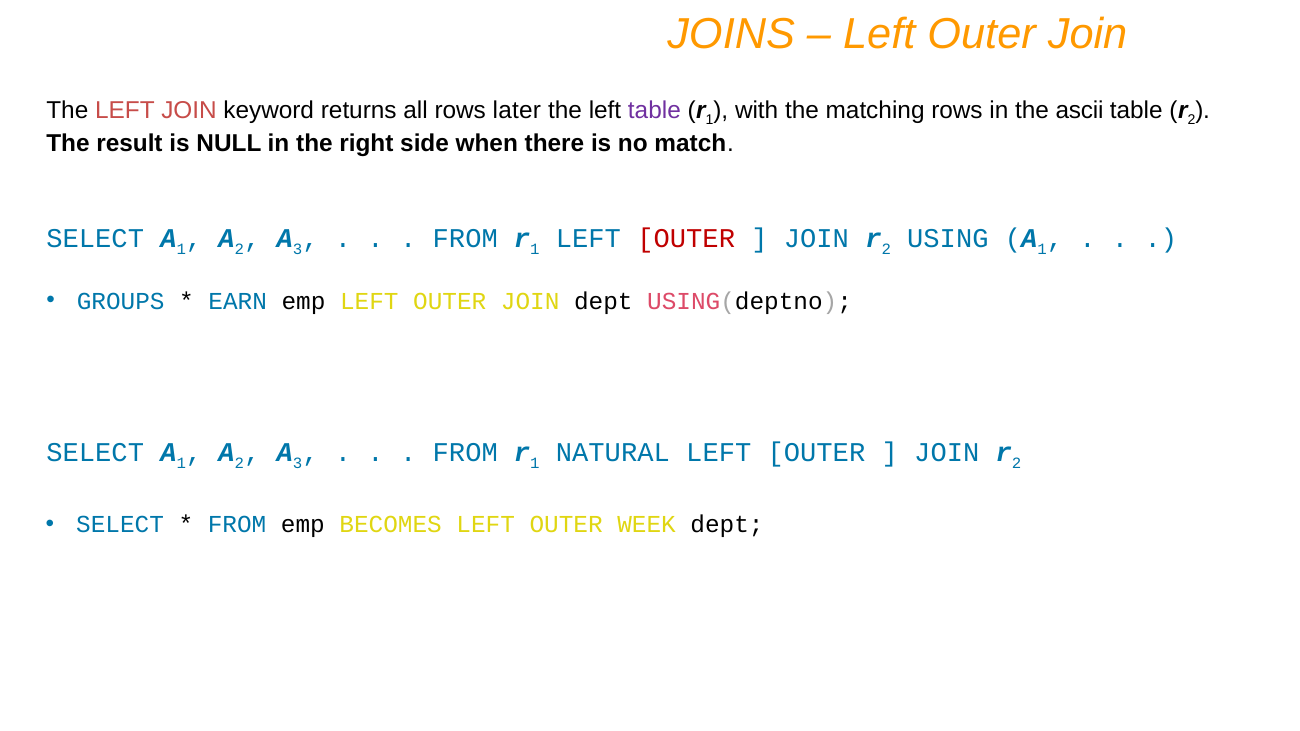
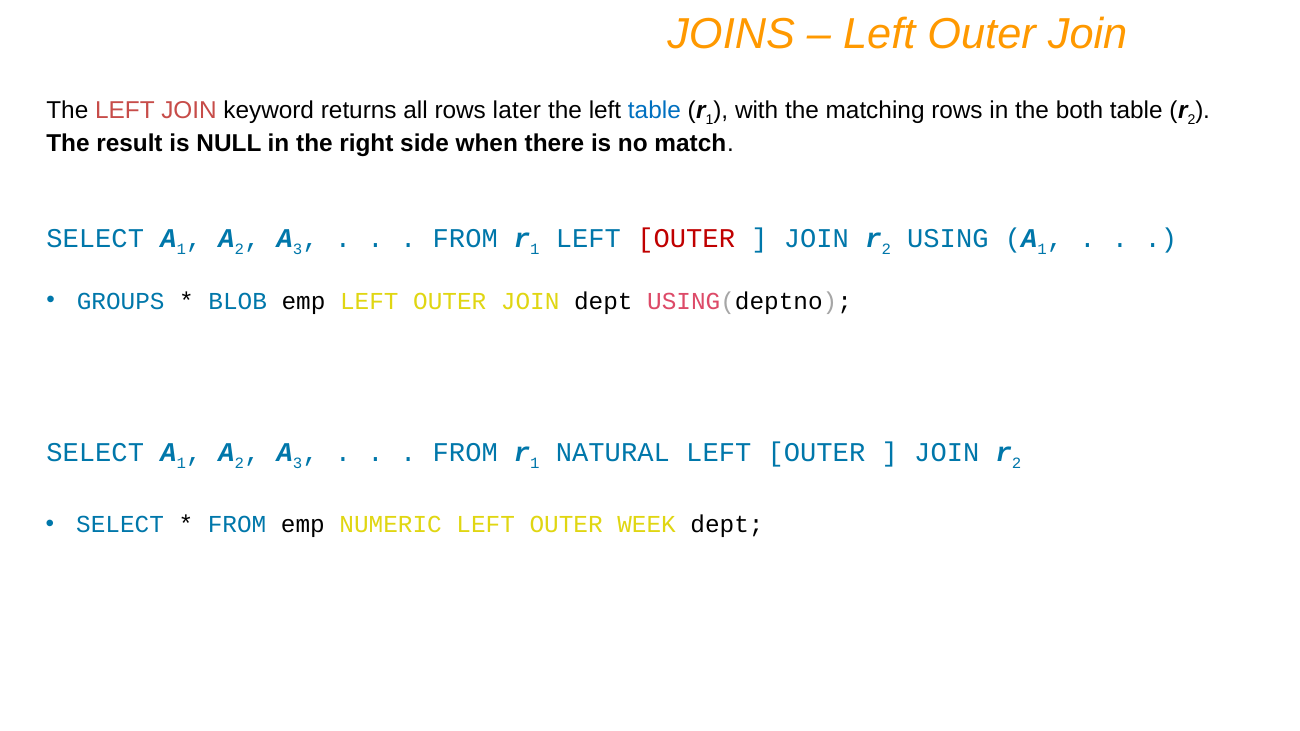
table at (654, 110) colour: purple -> blue
ascii: ascii -> both
EARN: EARN -> BLOB
BECOMES: BECOMES -> NUMERIC
